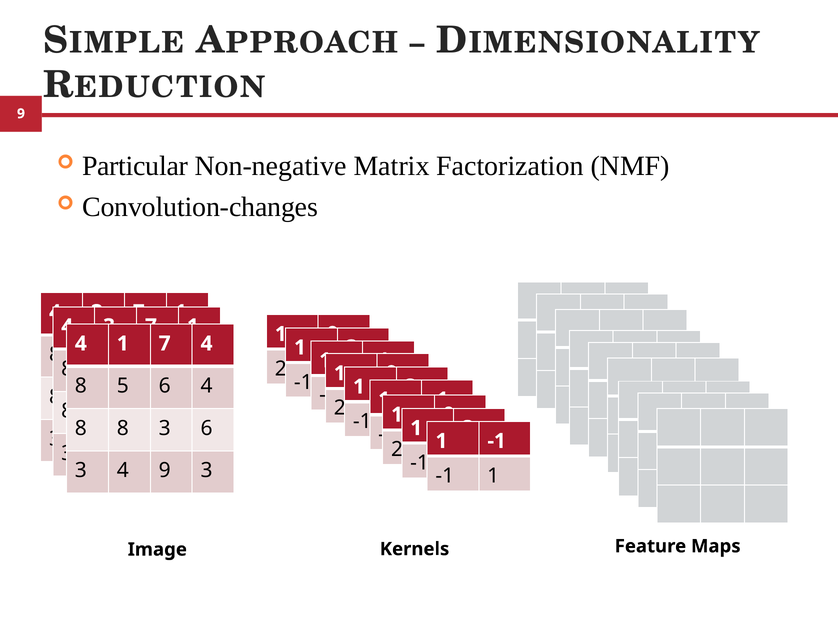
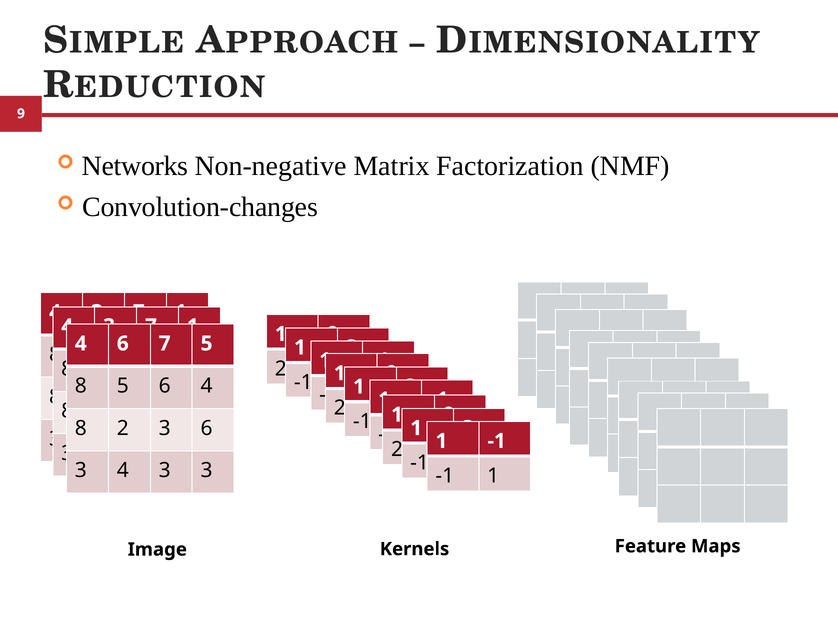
Particular: Particular -> Networks
4 1: 1 -> 6
7 4: 4 -> 5
8 8: 8 -> 2
3 4 9: 9 -> 3
